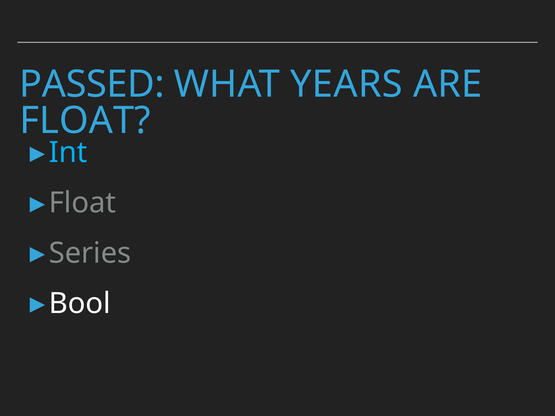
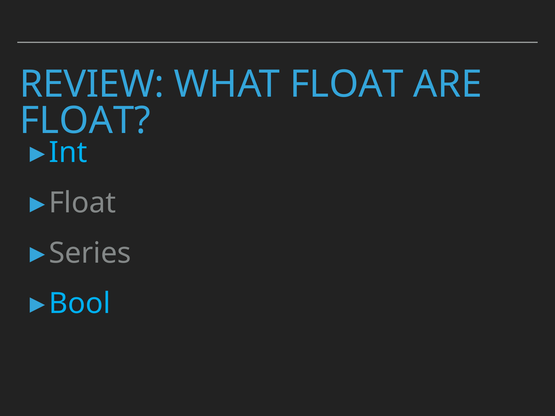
PASSED: PASSED -> REVIEW
WHAT YEARS: YEARS -> FLOAT
Bool colour: white -> light blue
